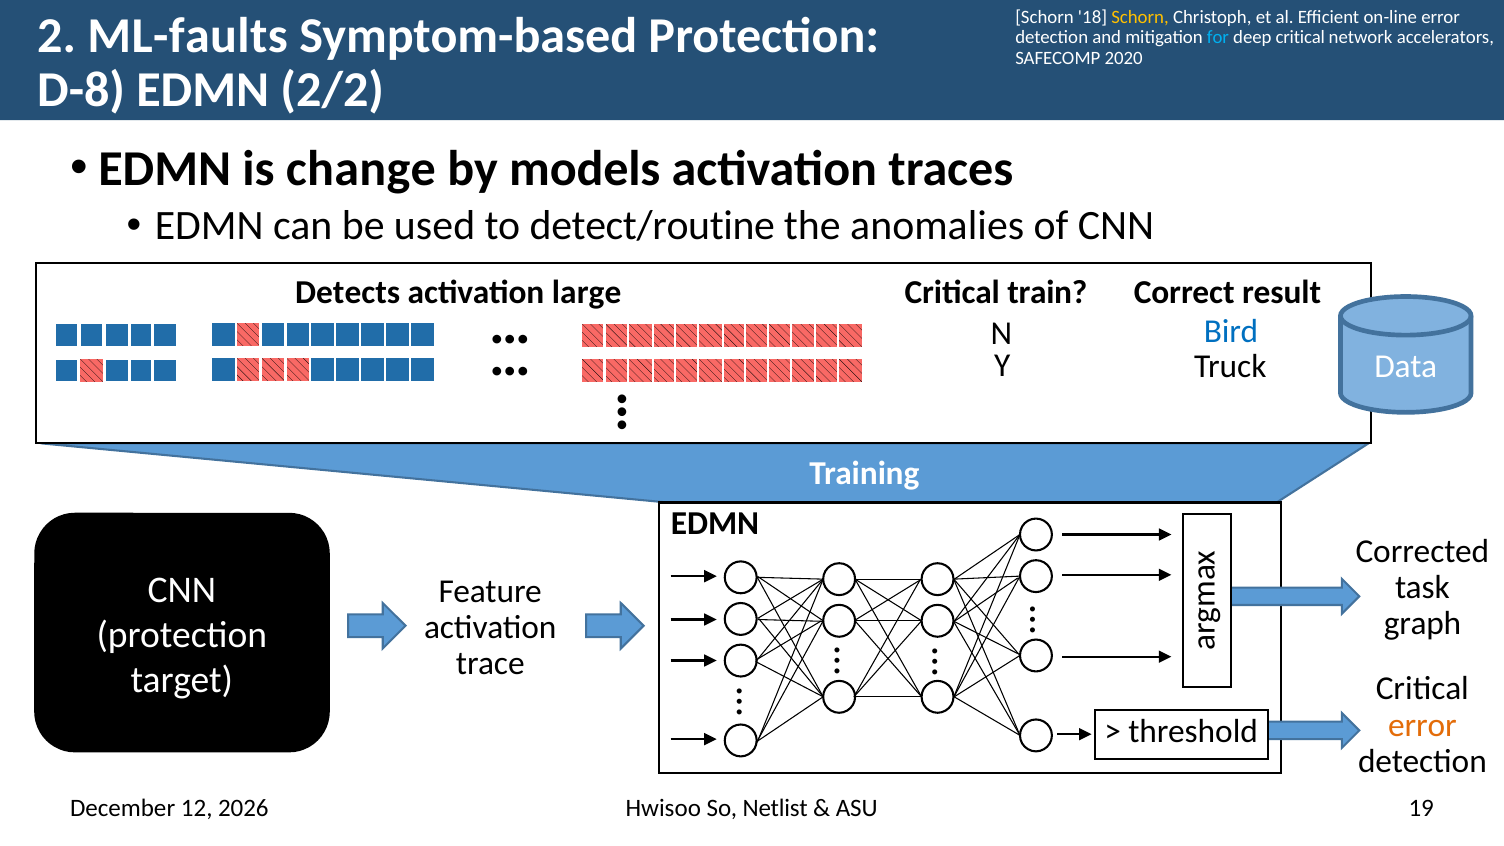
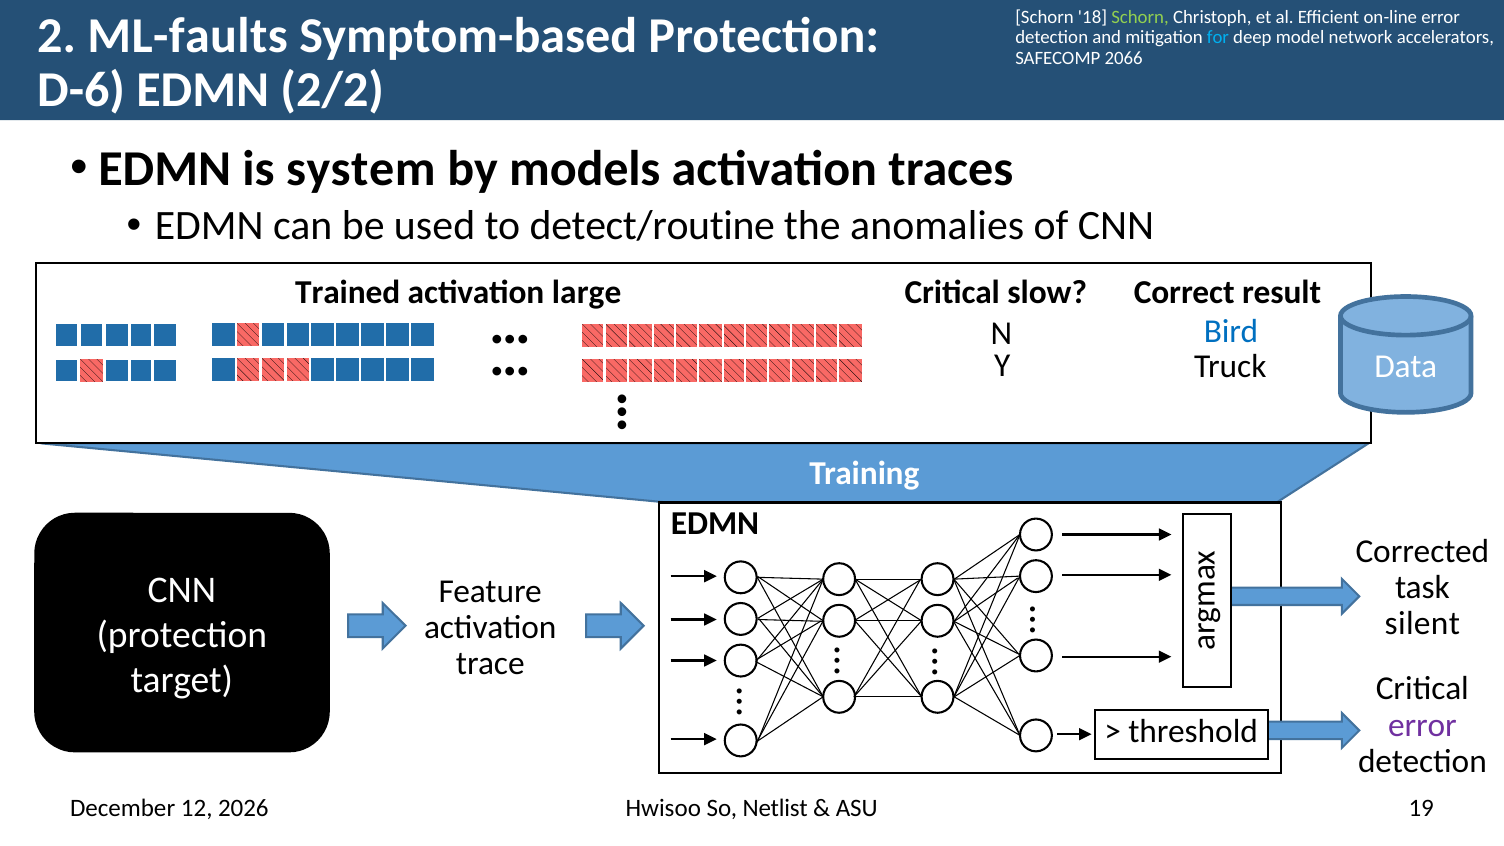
Schorn at (1140, 17) colour: yellow -> light green
deep critical: critical -> model
2020: 2020 -> 2066
D-8: D-8 -> D-6
change: change -> system
Detects: Detects -> Trained
train: train -> slow
graph: graph -> silent
error at (1422, 725) colour: orange -> purple
